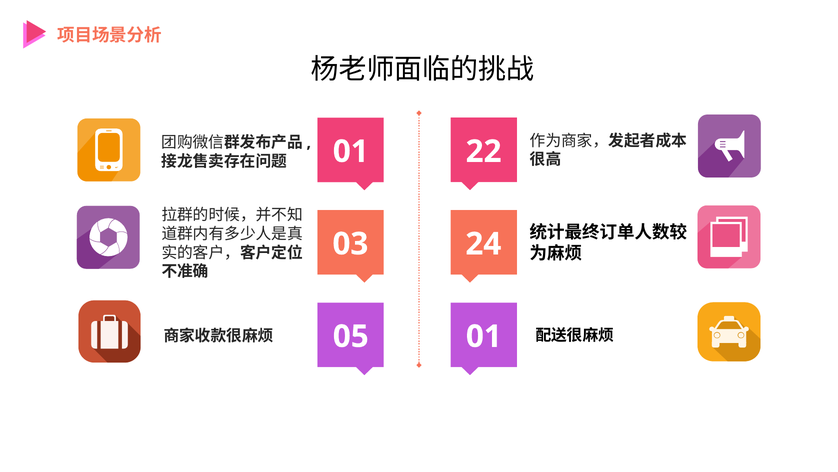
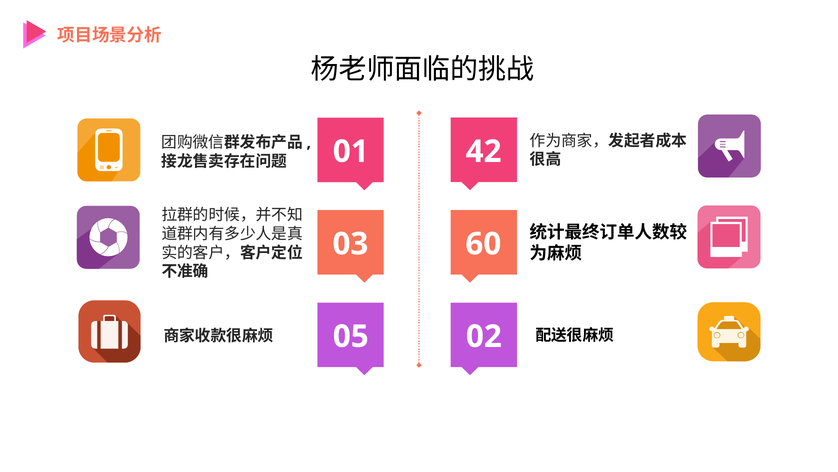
22: 22 -> 42
24: 24 -> 60
05 01: 01 -> 02
